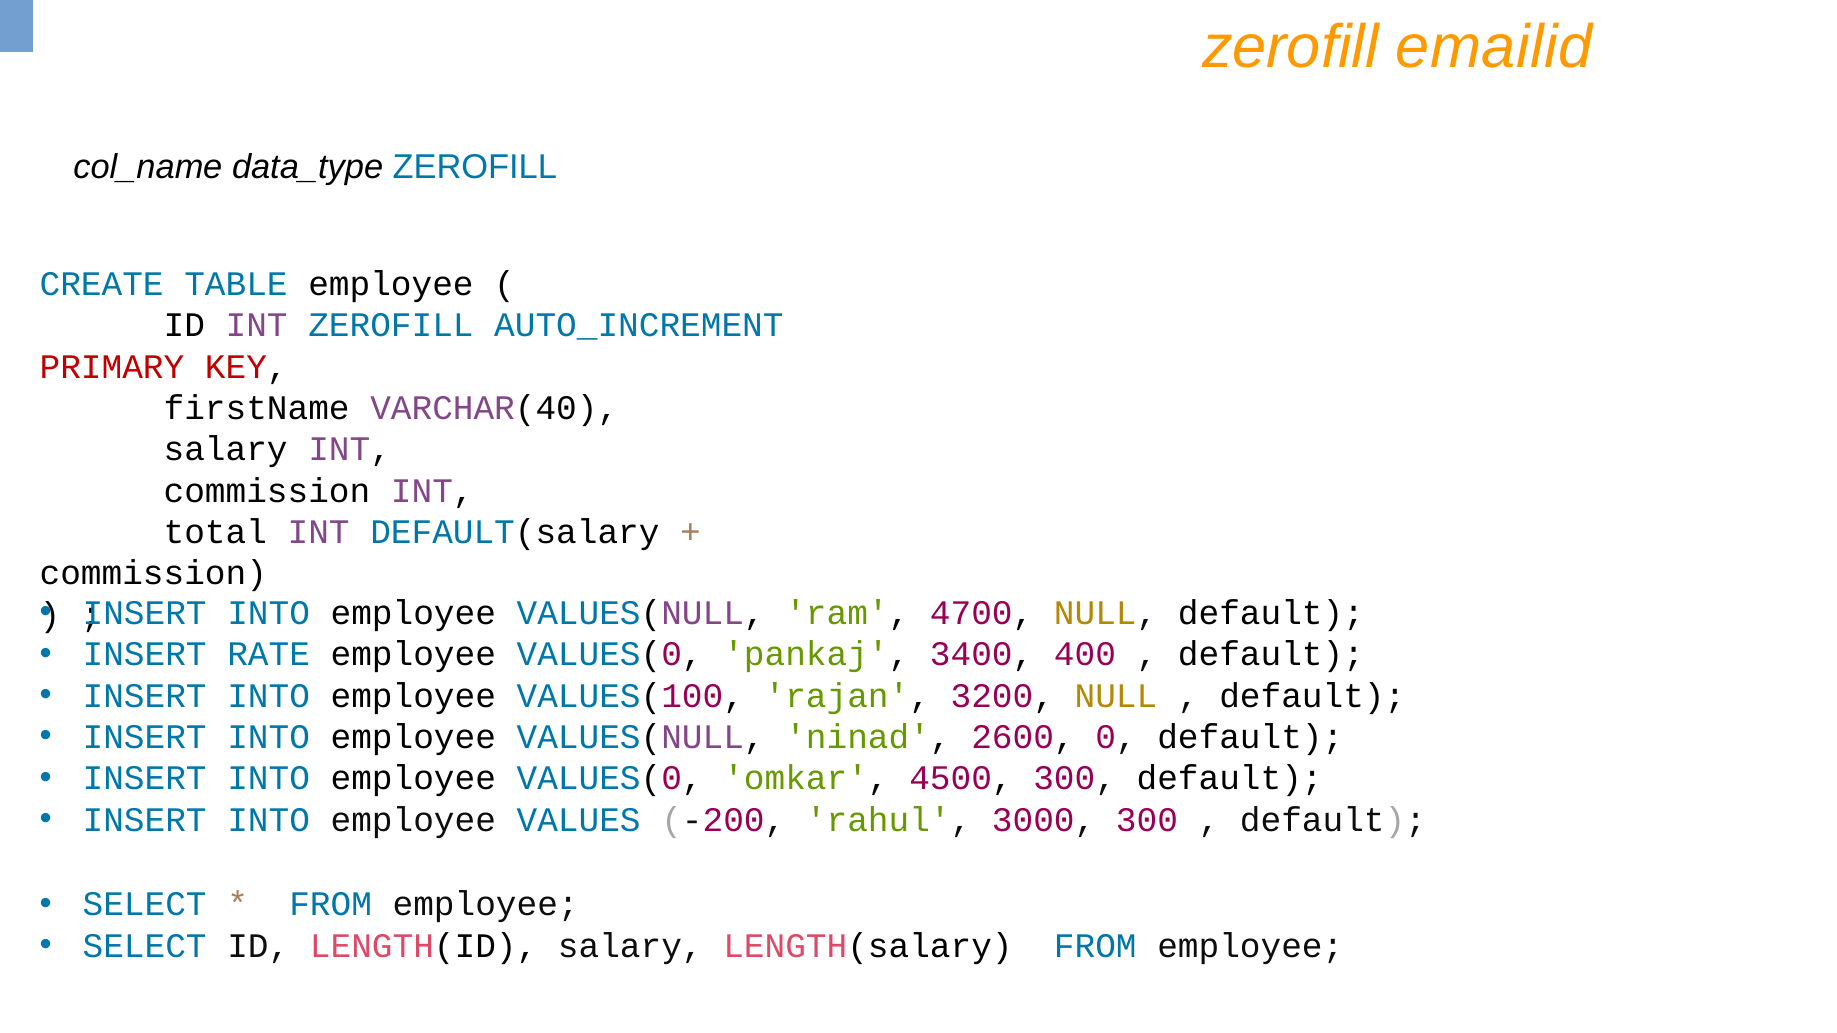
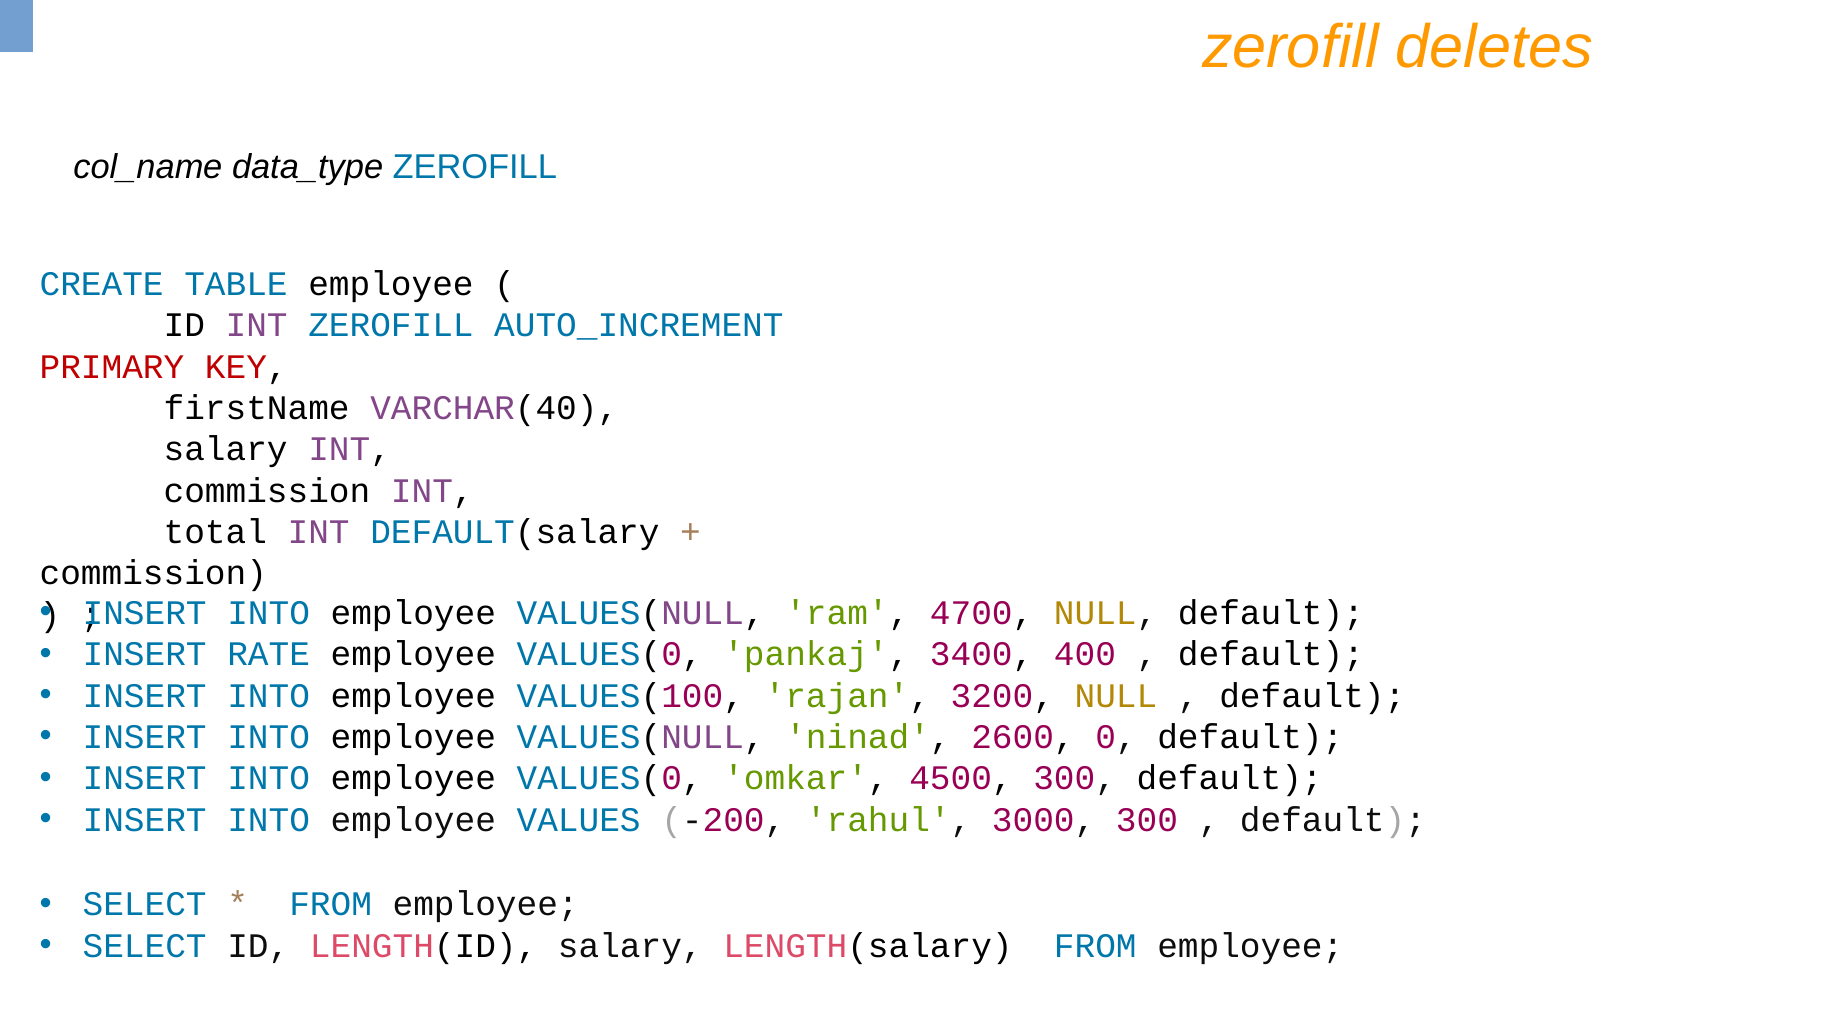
emailid: emailid -> deletes
